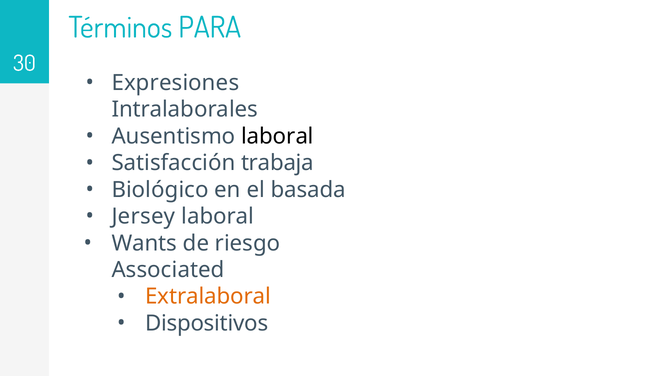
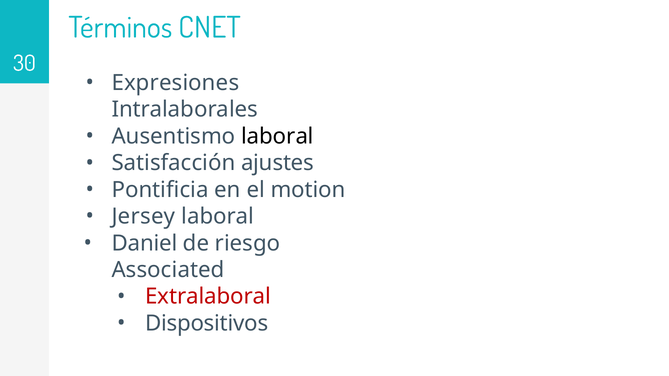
PARA: PARA -> CNET
trabaja: trabaja -> ajustes
Biológico: Biológico -> Pontificia
basada: basada -> motion
Wants: Wants -> Daniel
Extralaboral colour: orange -> red
